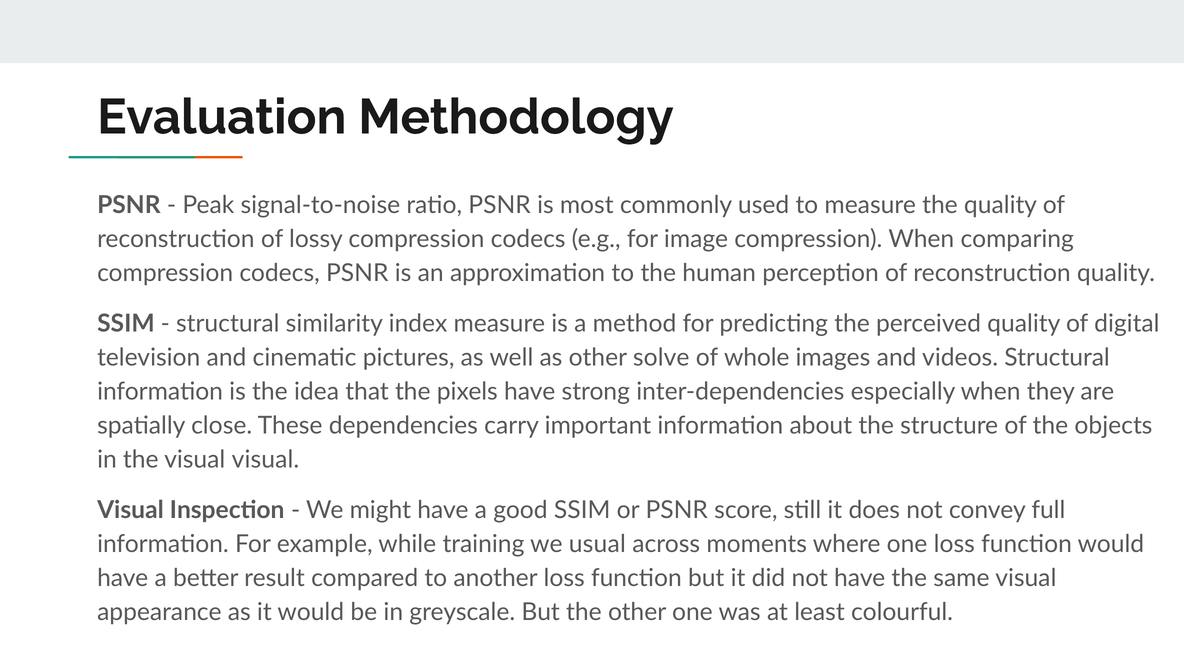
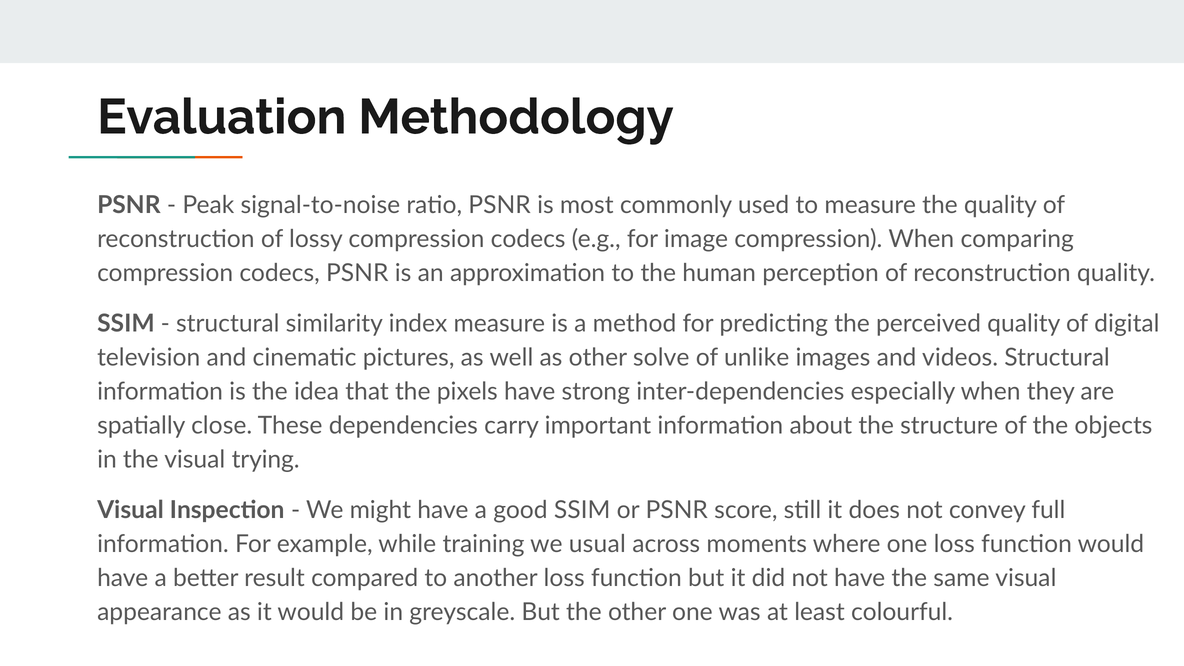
whole: whole -> unlike
the visual visual: visual -> trying
